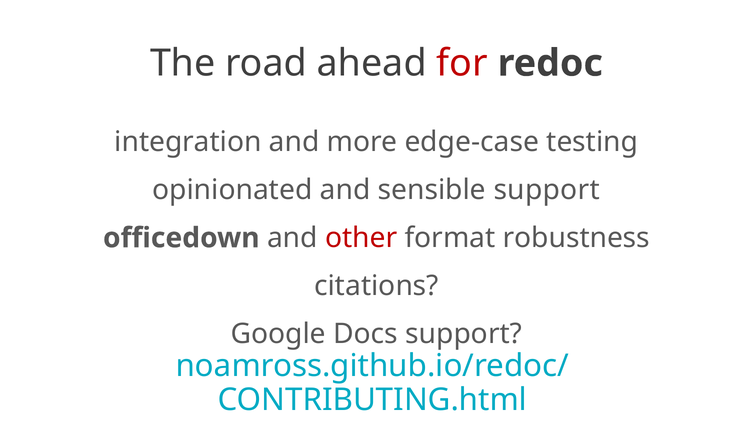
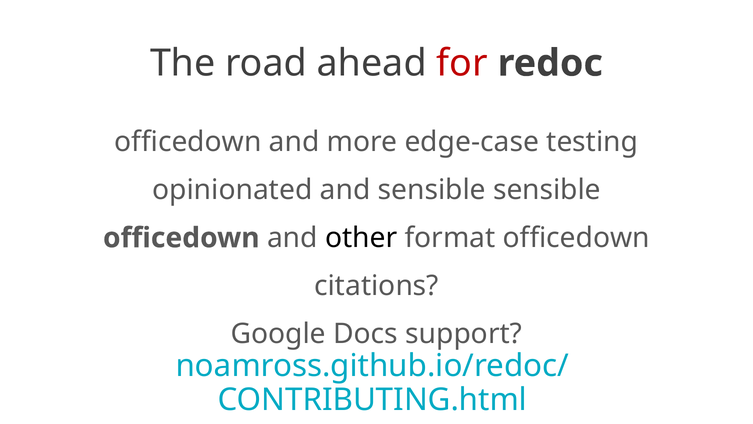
integration at (188, 142): integration -> officedown
sensible support: support -> sensible
other colour: red -> black
format robustness: robustness -> officedown
